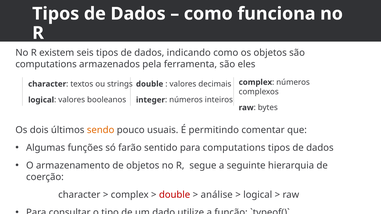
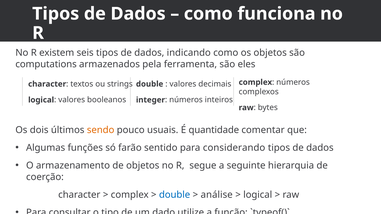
permitindo: permitindo -> quantidade
para computations: computations -> considerando
double at (175, 195) colour: red -> blue
